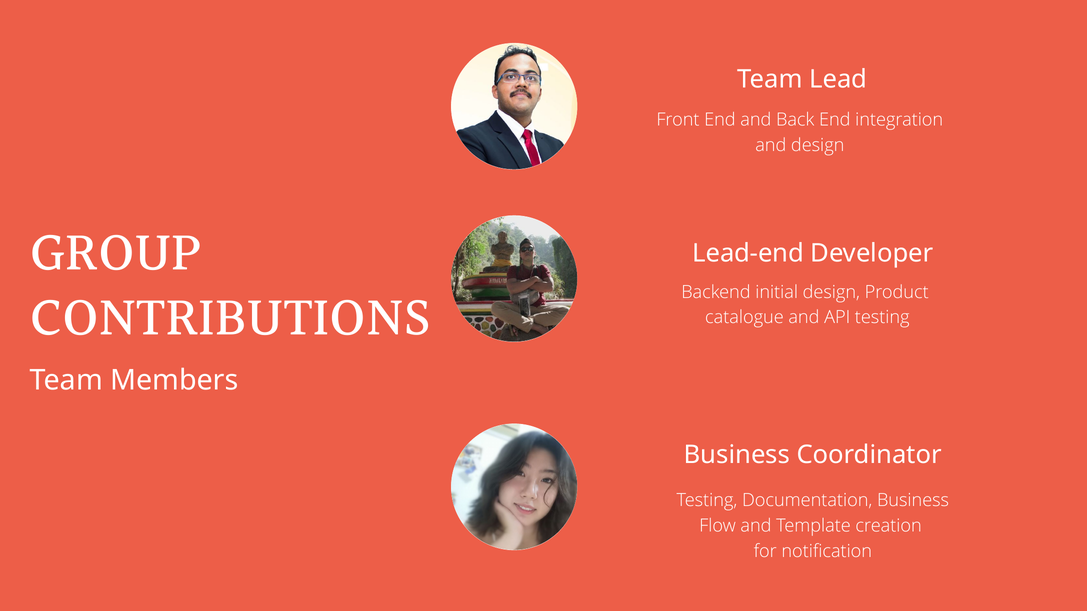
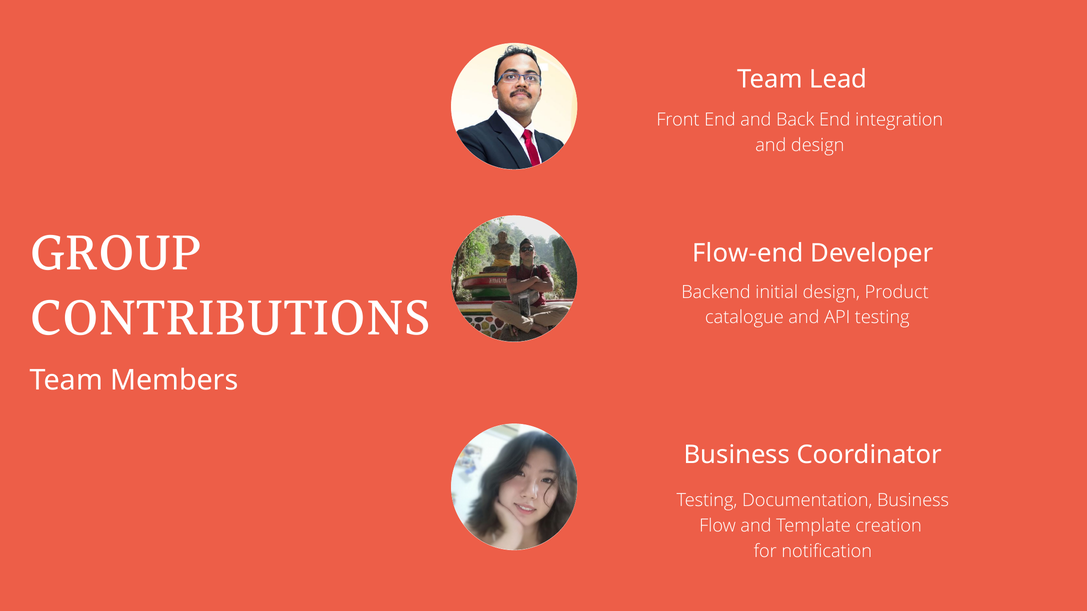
Lead-end: Lead-end -> Flow-end
